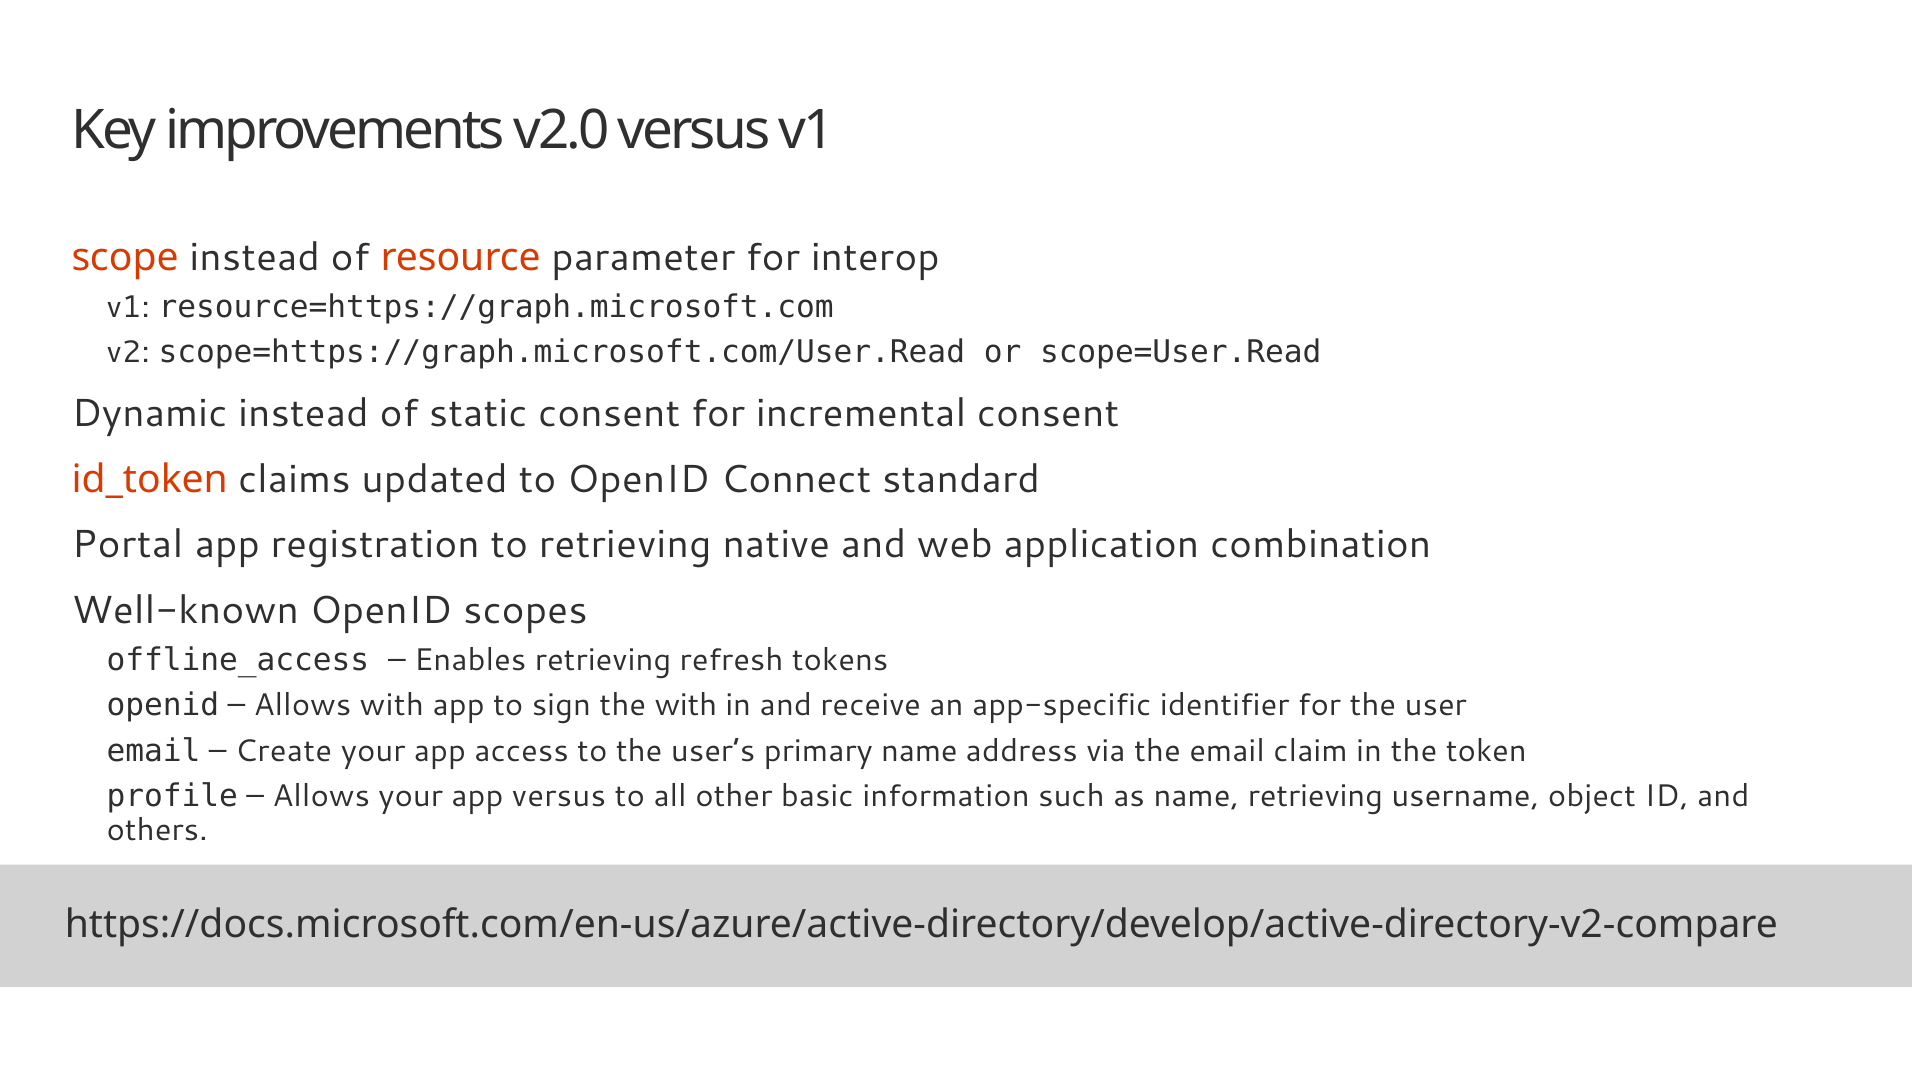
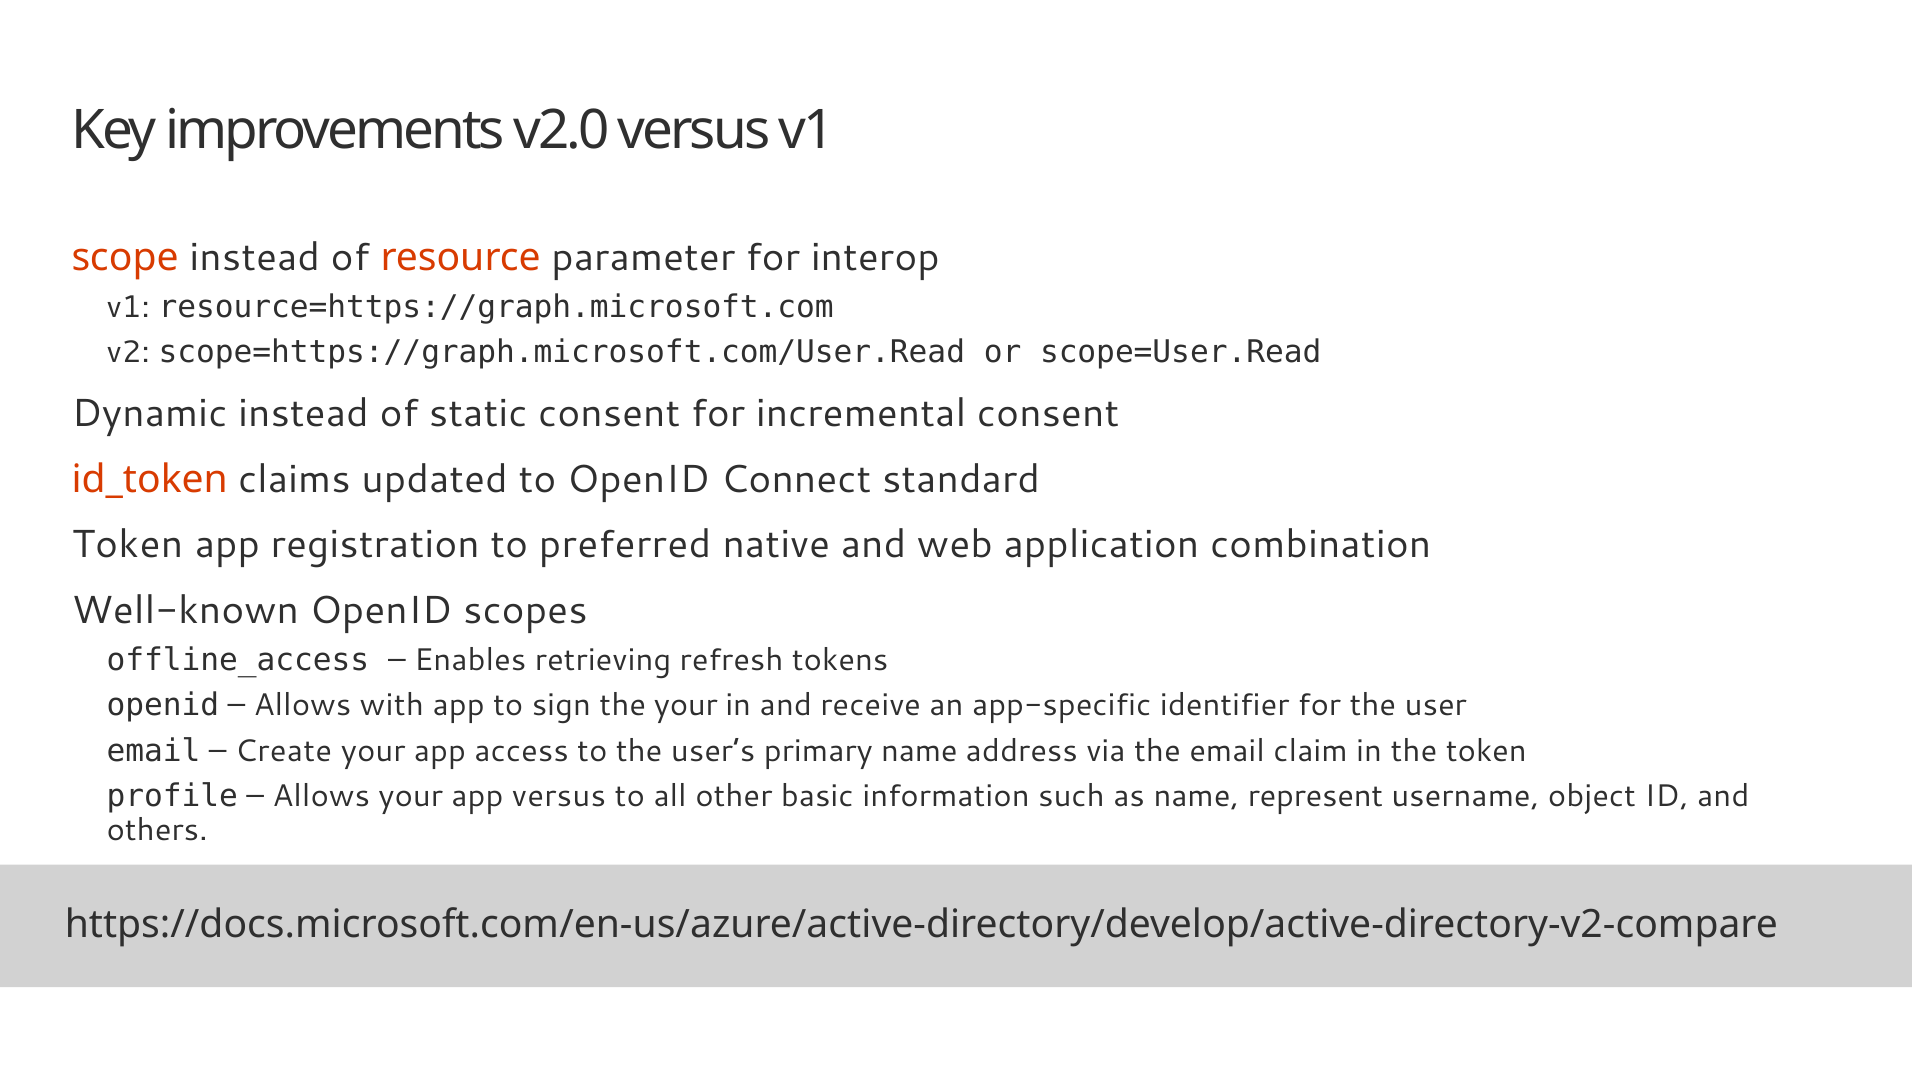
Portal at (128, 545): Portal -> Token
to retrieving: retrieving -> preferred
the with: with -> your
name retrieving: retrieving -> represent
